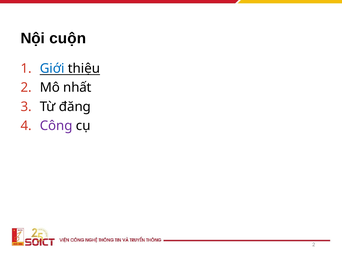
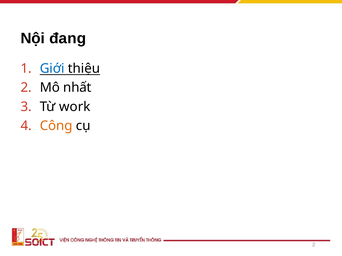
cuộn: cuộn -> đang
đăng: đăng -> work
Công colour: purple -> orange
